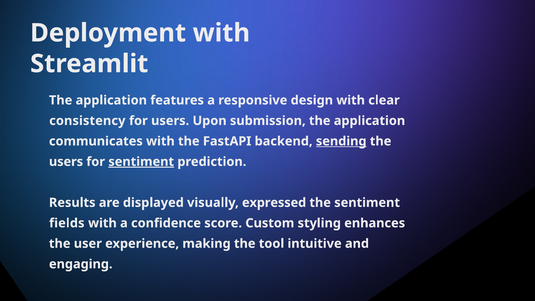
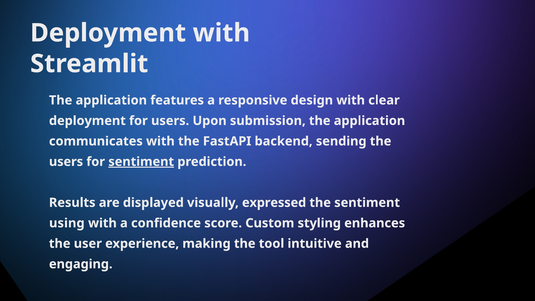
consistency at (87, 121): consistency -> deployment
sending underline: present -> none
fields: fields -> using
